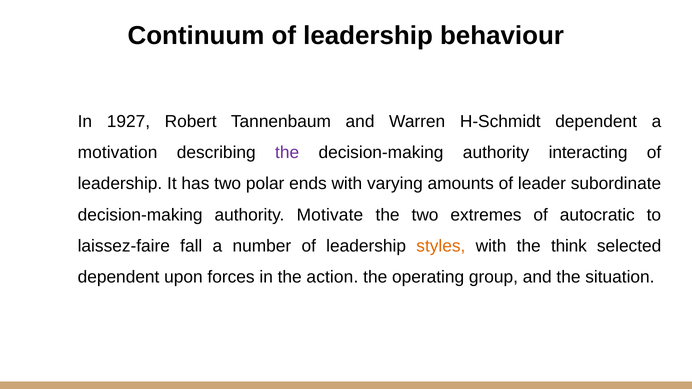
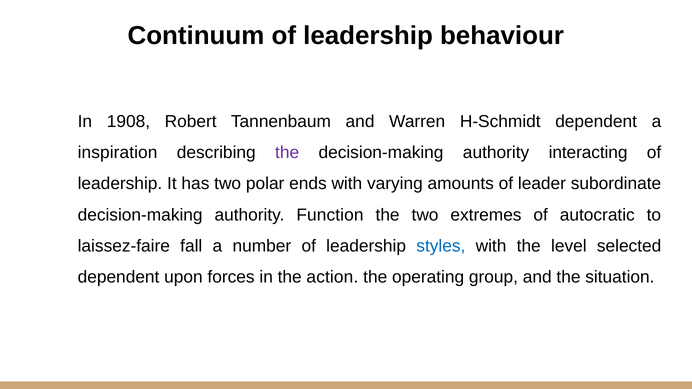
1927: 1927 -> 1908
motivation: motivation -> inspiration
Motivate: Motivate -> Function
styles colour: orange -> blue
think: think -> level
